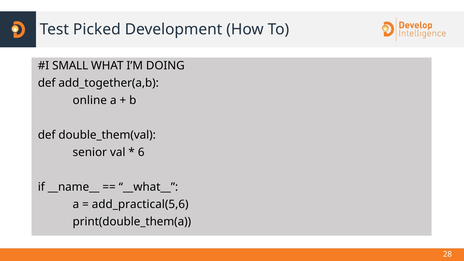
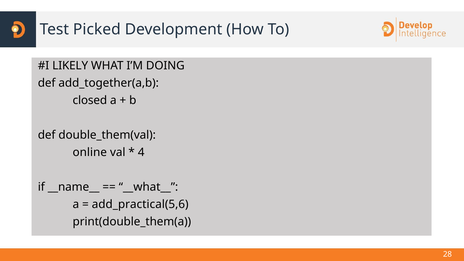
SMALL: SMALL -> LIKELY
online: online -> closed
senior: senior -> online
6: 6 -> 4
